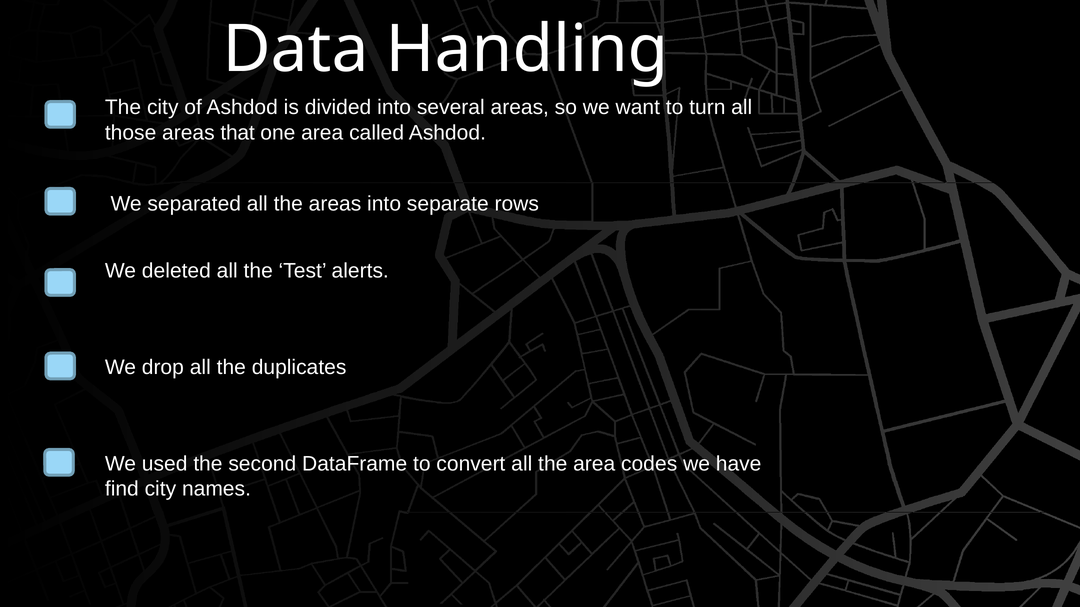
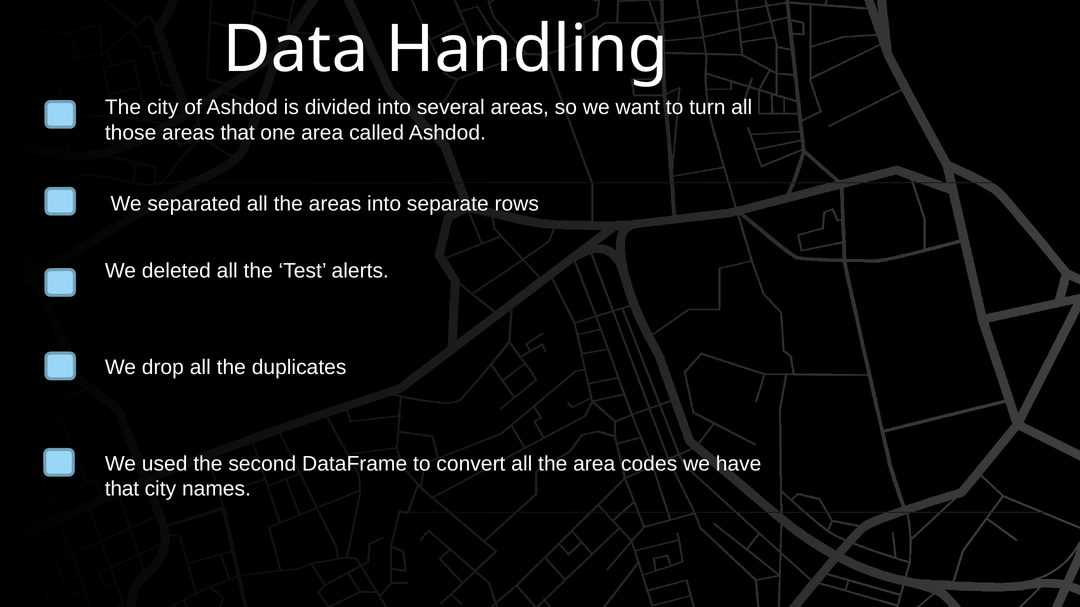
find at (122, 489): find -> that
